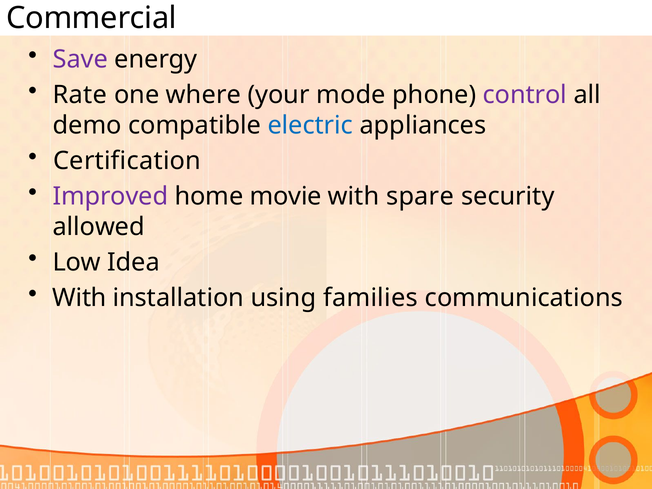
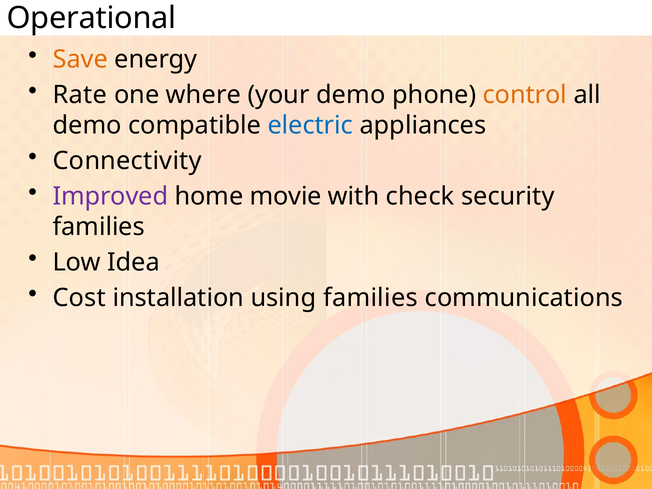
Commercial: Commercial -> Operational
Save colour: purple -> orange
your mode: mode -> demo
control colour: purple -> orange
Certification: Certification -> Connectivity
spare: spare -> check
allowed at (99, 227): allowed -> families
With at (79, 298): With -> Cost
